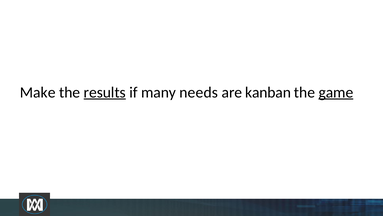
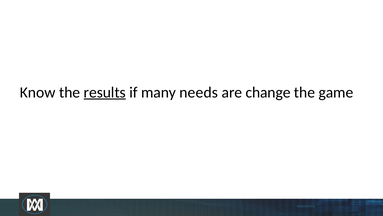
Make: Make -> Know
kanban: kanban -> change
game underline: present -> none
